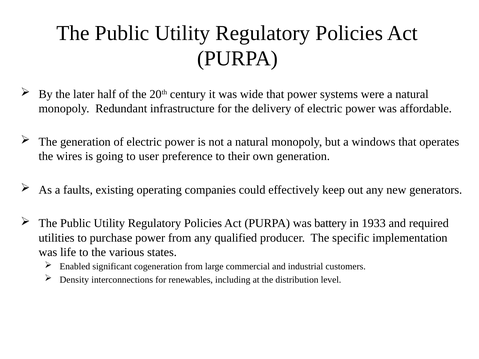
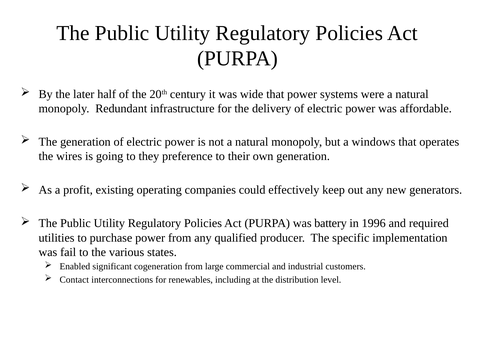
user: user -> they
faults: faults -> profit
1933: 1933 -> 1996
life: life -> fail
Density: Density -> Contact
